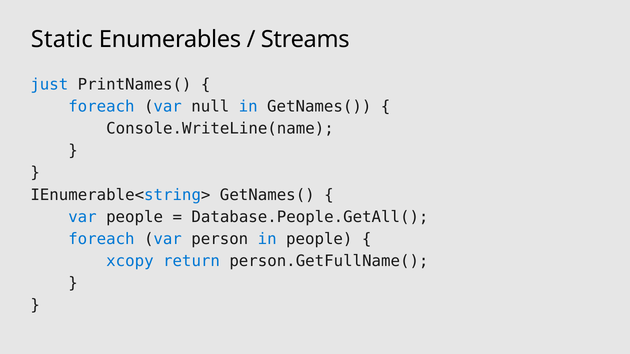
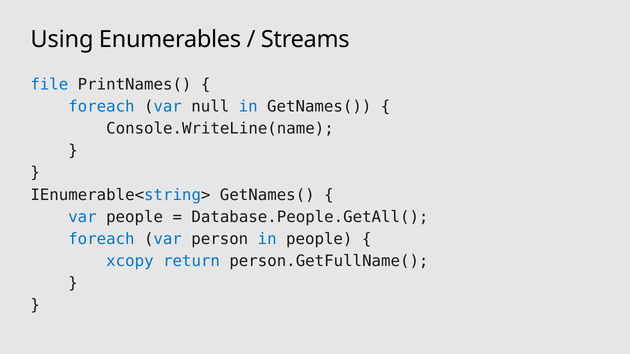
Static: Static -> Using
just: just -> file
